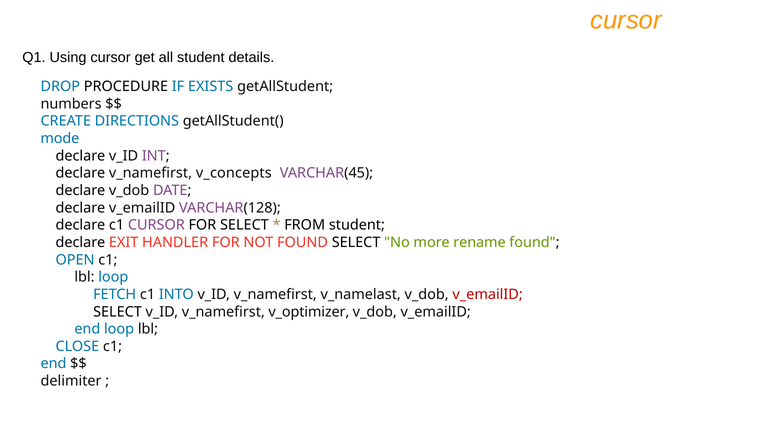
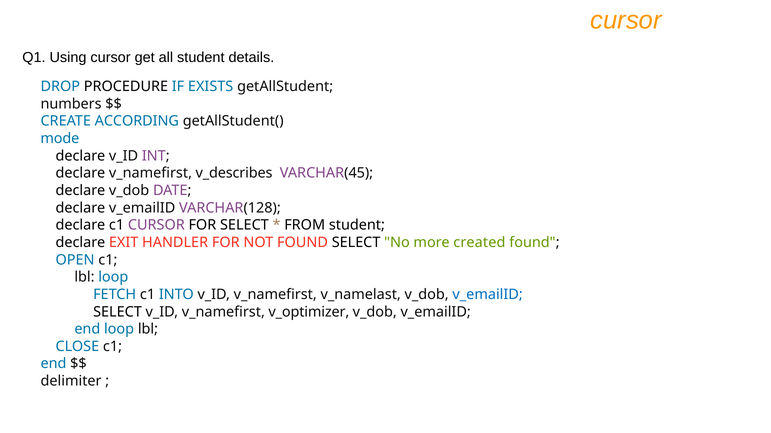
DIRECTIONS: DIRECTIONS -> ACCORDING
v_concepts: v_concepts -> v_describes
rename: rename -> created
v_emailID at (488, 295) colour: red -> blue
